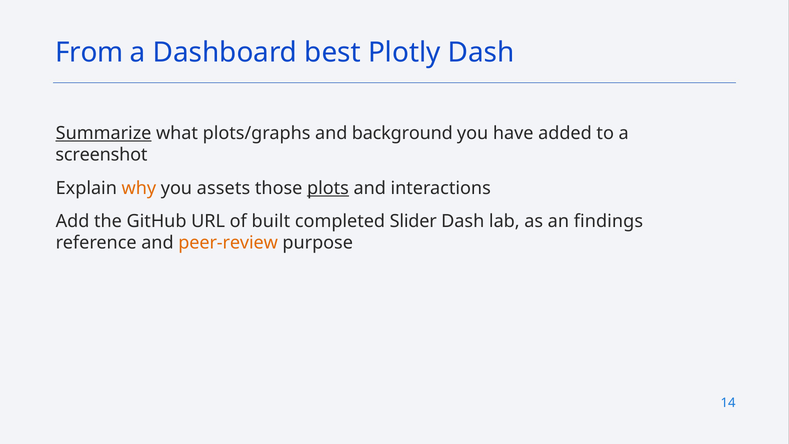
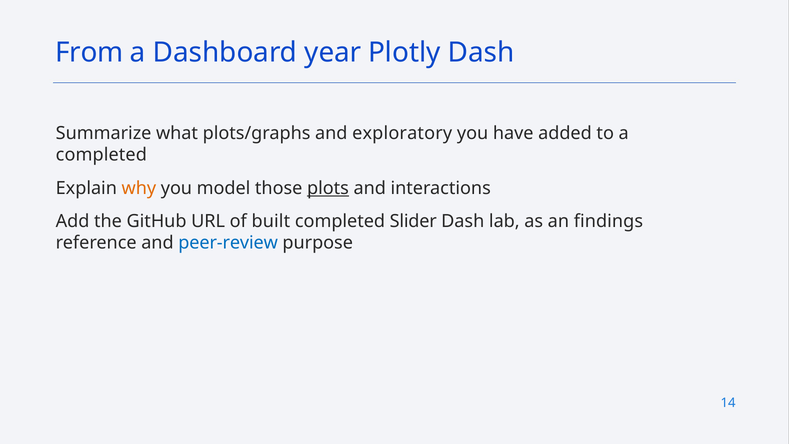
best: best -> year
Summarize underline: present -> none
background: background -> exploratory
screenshot at (101, 155): screenshot -> completed
assets: assets -> model
peer-review colour: orange -> blue
